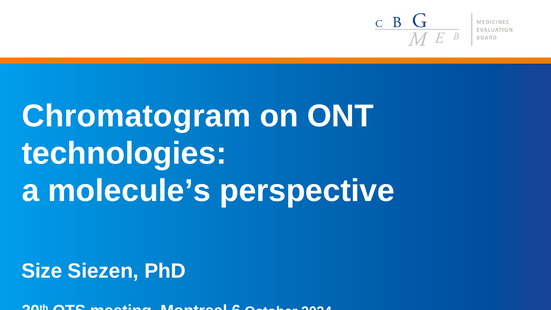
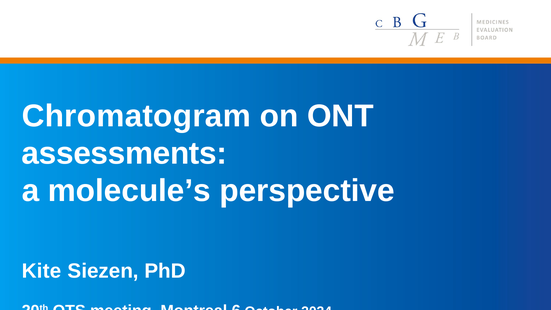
technologies: technologies -> assessments
Size: Size -> Kite
